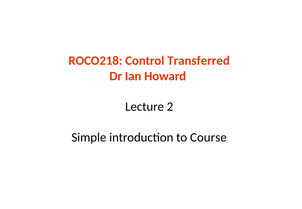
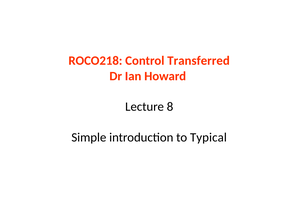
2: 2 -> 8
Course: Course -> Typical
